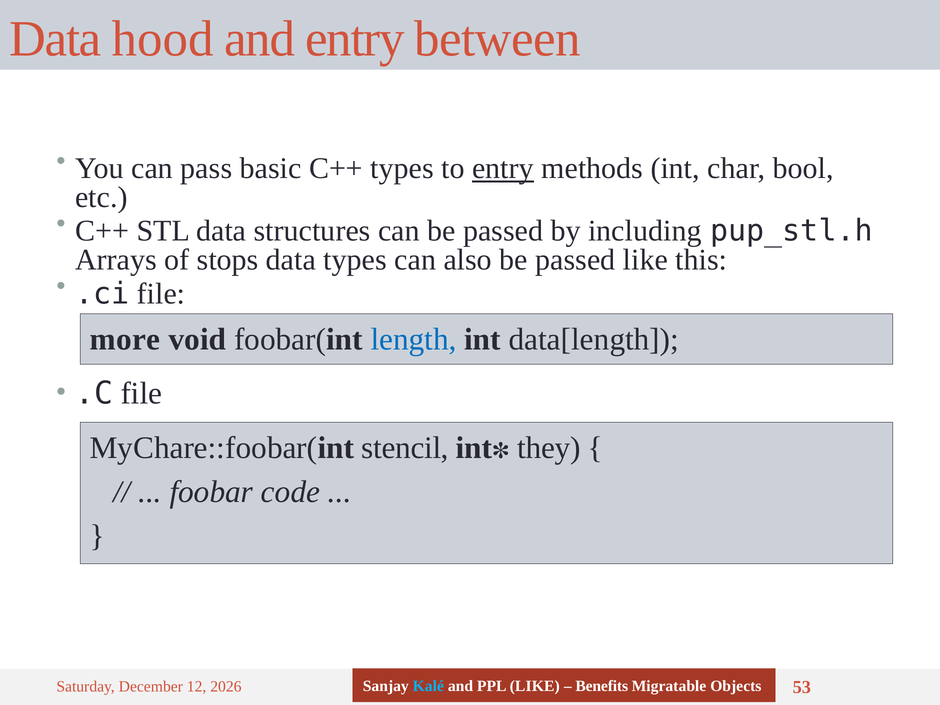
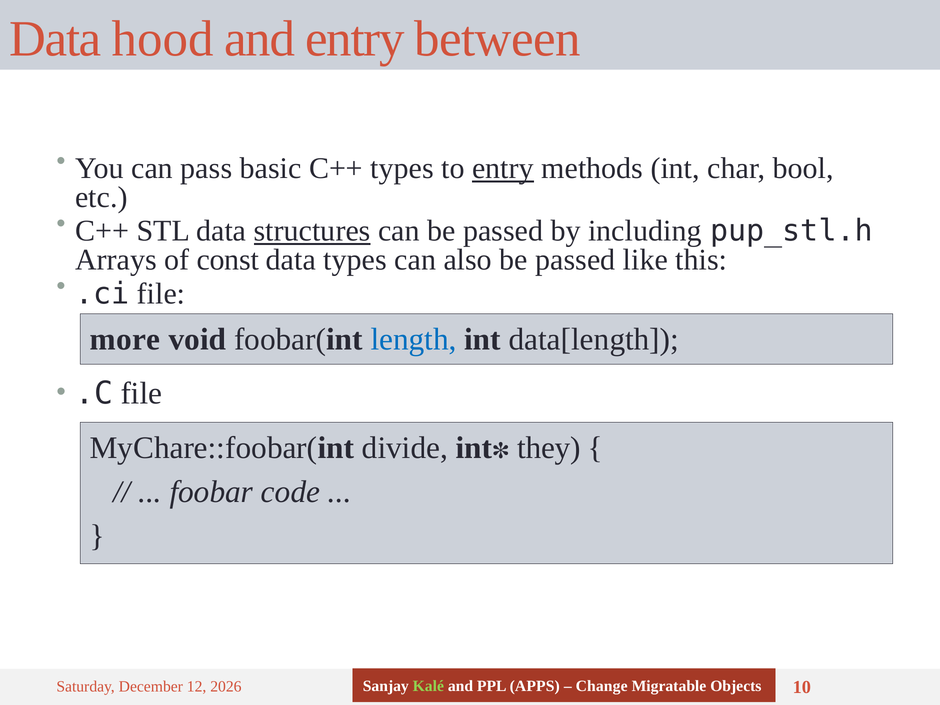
structures underline: none -> present
stops: stops -> const
stencil: stencil -> divide
Kalé colour: light blue -> light green
PPL LIKE: LIKE -> APPS
Benefits: Benefits -> Change
53: 53 -> 10
